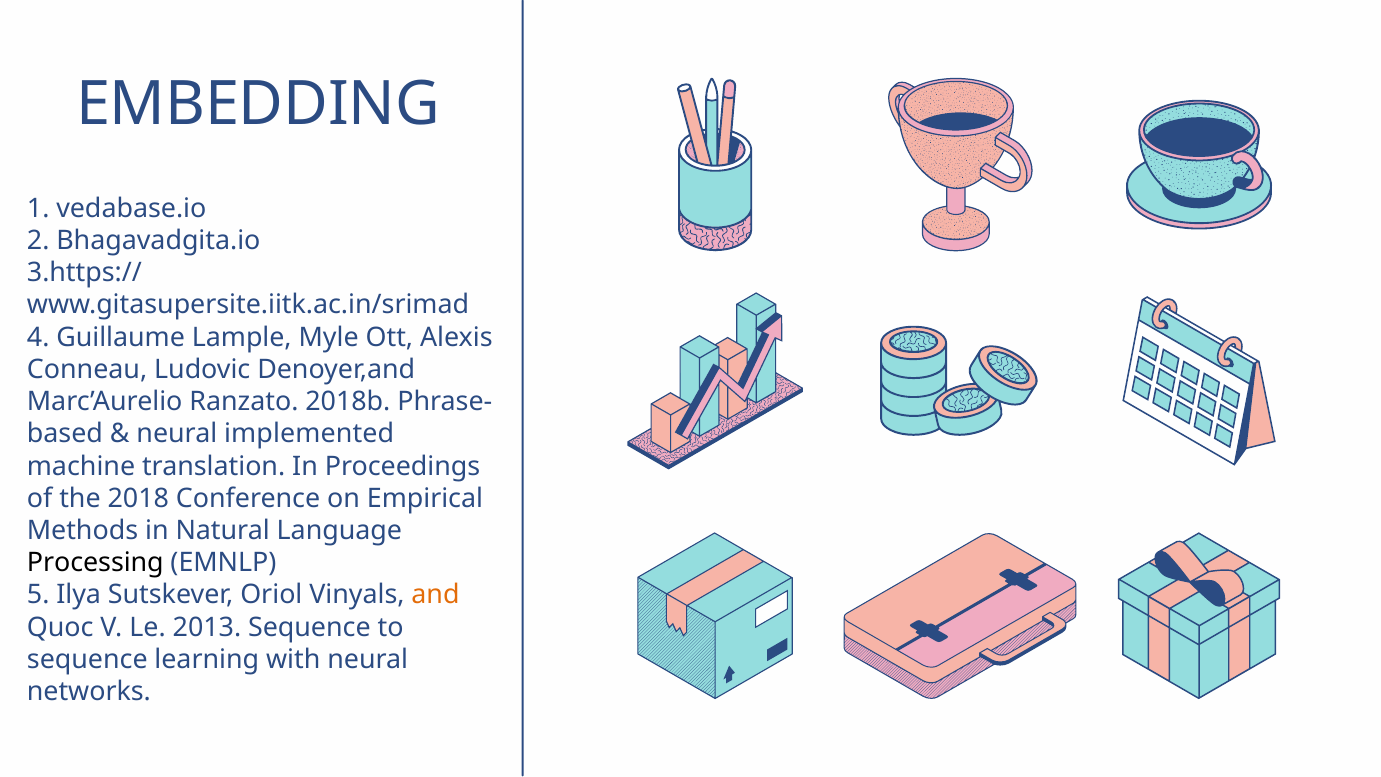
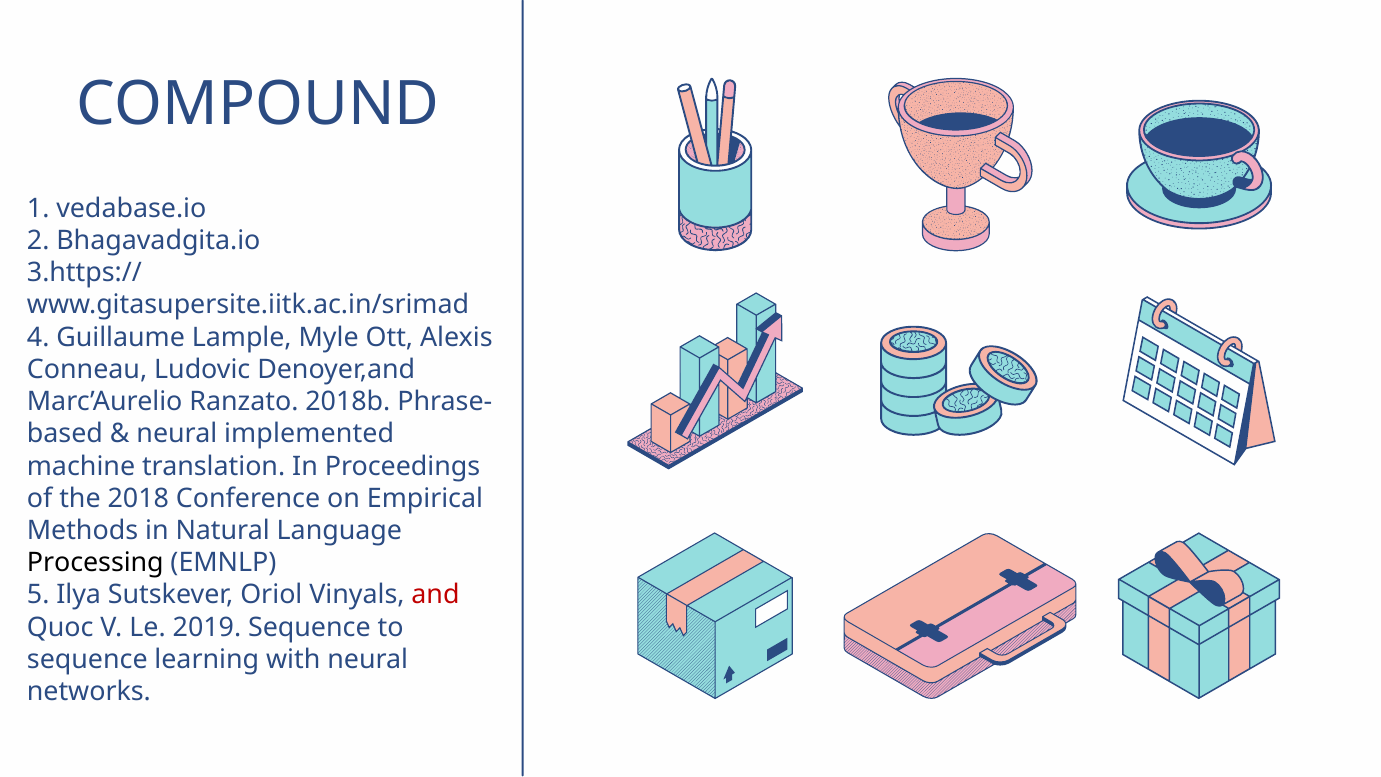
EMBEDDING: EMBEDDING -> COMPOUND
and colour: orange -> red
2013: 2013 -> 2019
